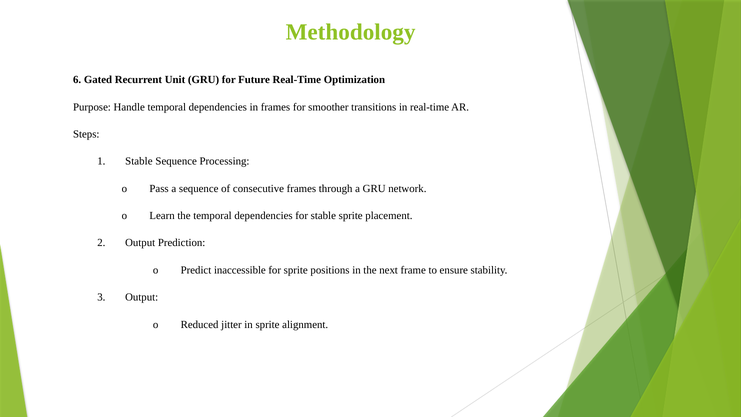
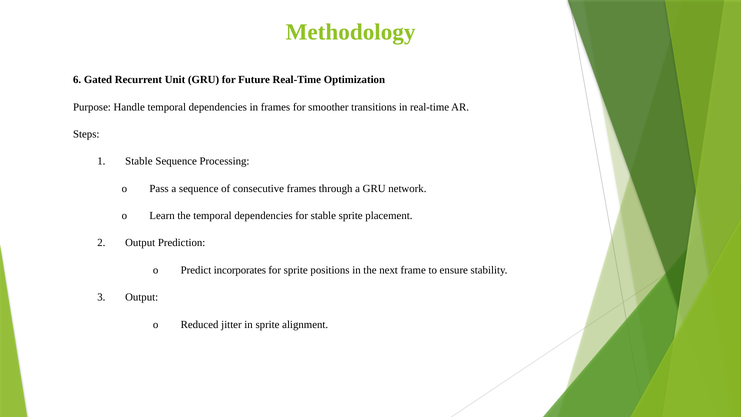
inaccessible: inaccessible -> incorporates
